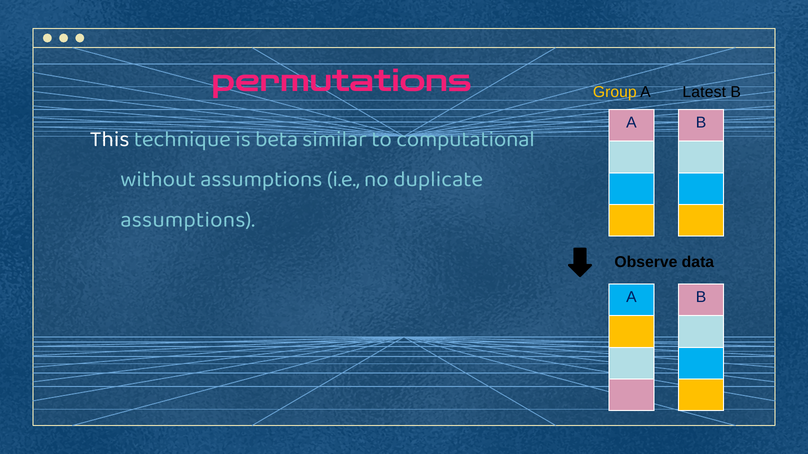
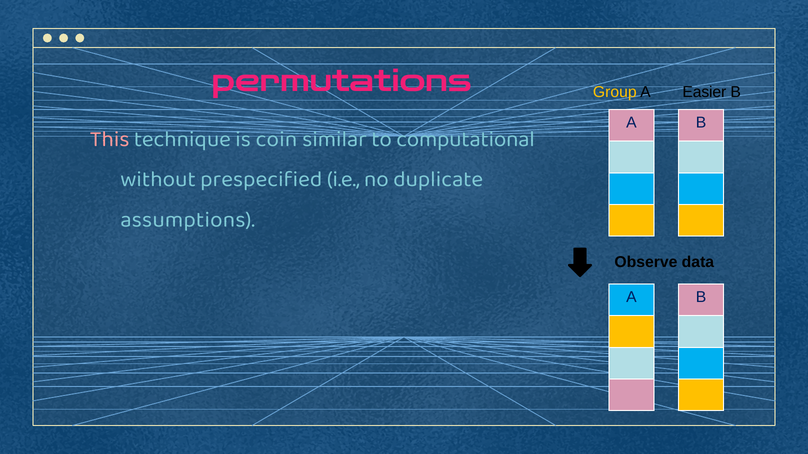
Latest: Latest -> Easier
This colour: white -> pink
beta: beta -> coin
without assumptions: assumptions -> prespecified
